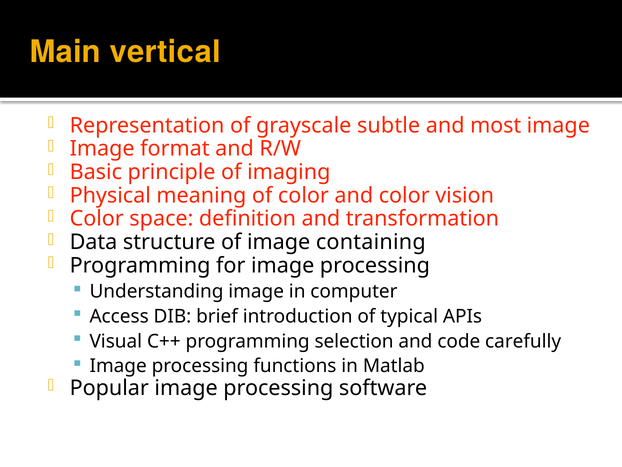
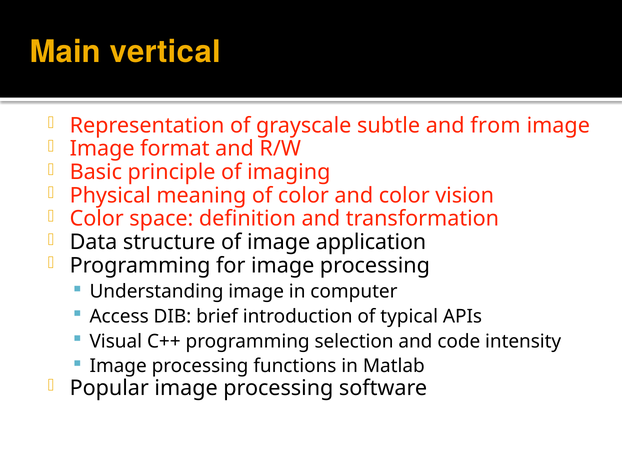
most: most -> from
containing: containing -> application
carefully: carefully -> intensity
